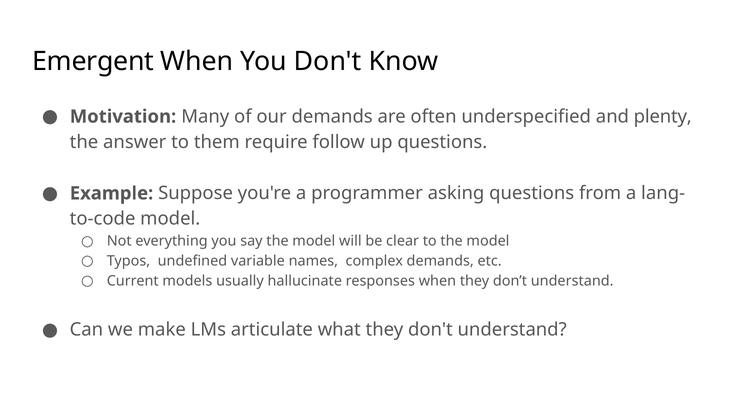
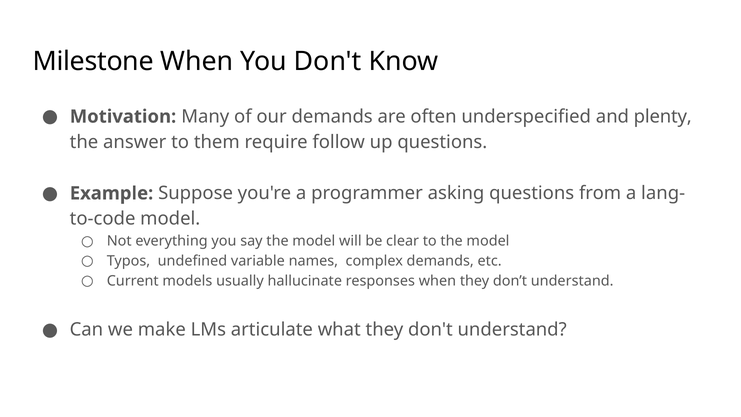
Emergent: Emergent -> Milestone
